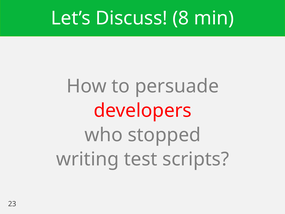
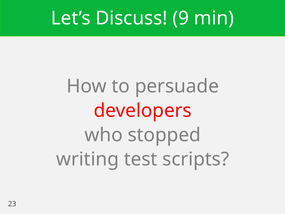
8: 8 -> 9
